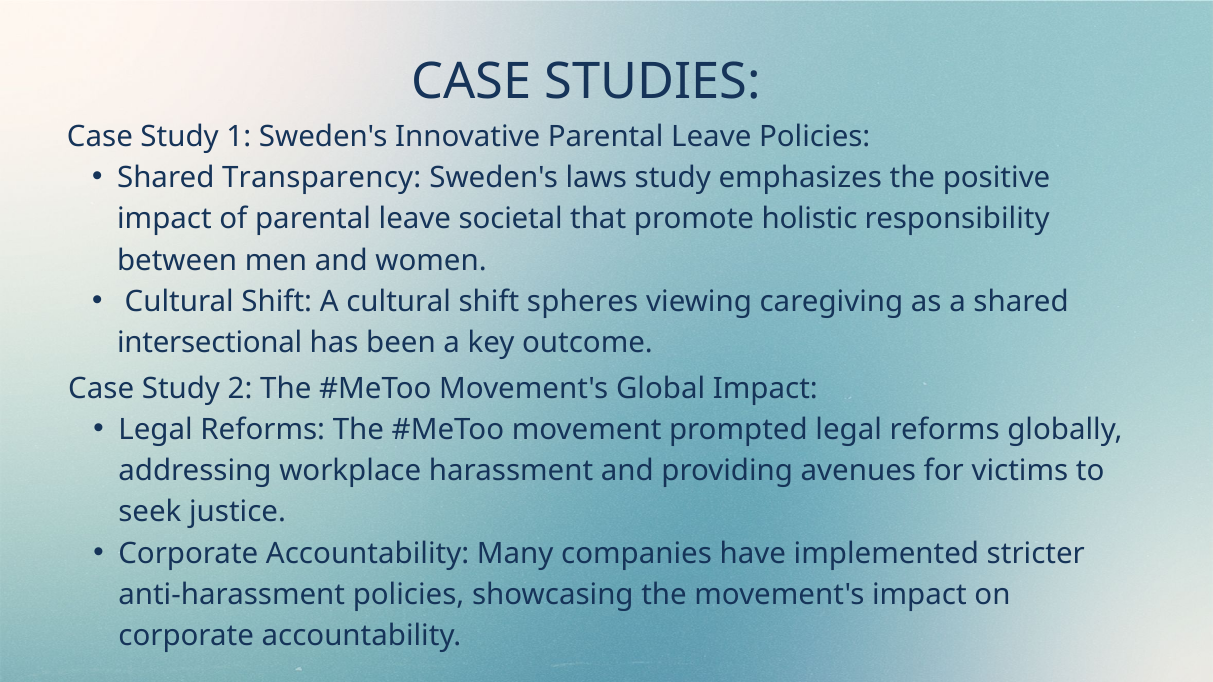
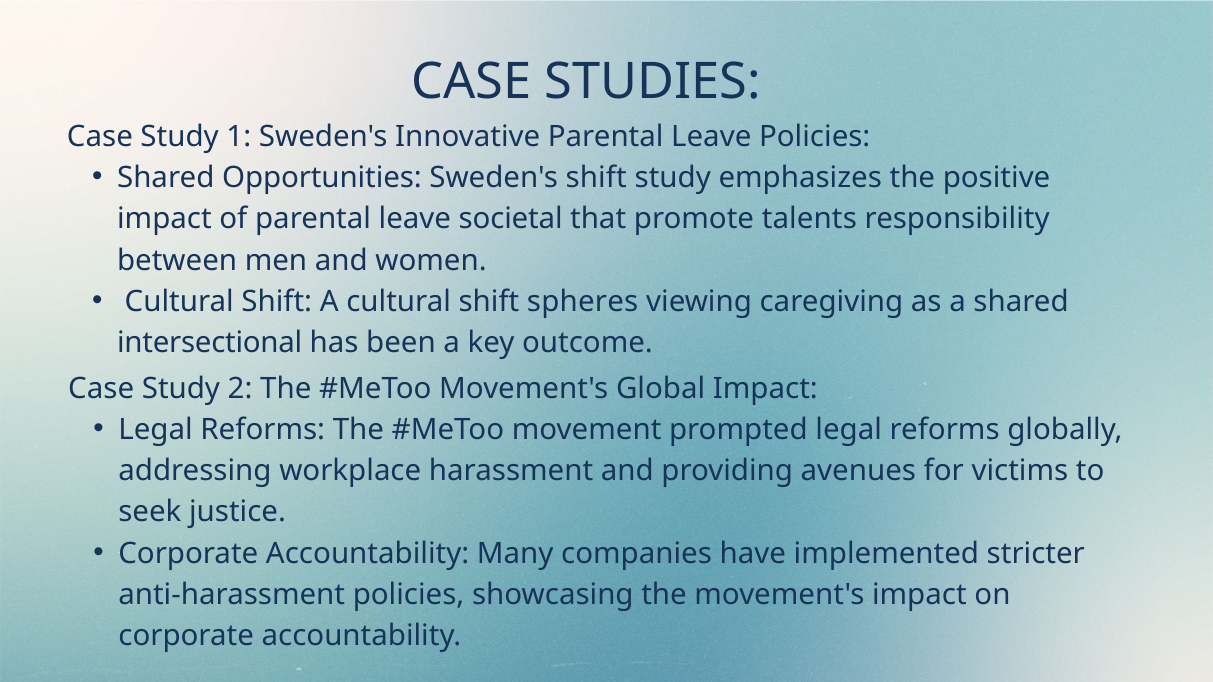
Transparency: Transparency -> Opportunities
Sweden's laws: laws -> shift
holistic: holistic -> talents
